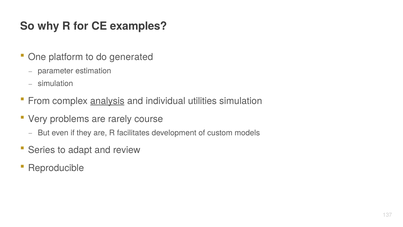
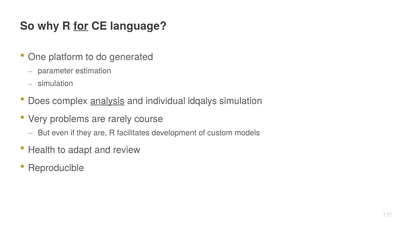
for underline: none -> present
examples: examples -> language
From: From -> Does
utilities: utilities -> idqalys
Series: Series -> Health
